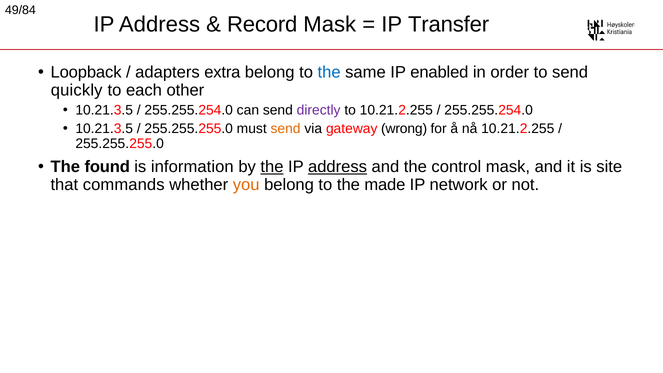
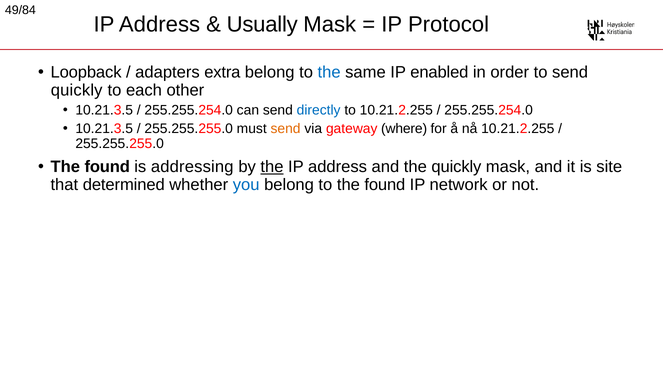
Record: Record -> Usually
Transfer: Transfer -> Protocol
directly colour: purple -> blue
wrong: wrong -> where
information: information -> addressing
address at (338, 167) underline: present -> none
the control: control -> quickly
commands: commands -> determined
you colour: orange -> blue
to the made: made -> found
